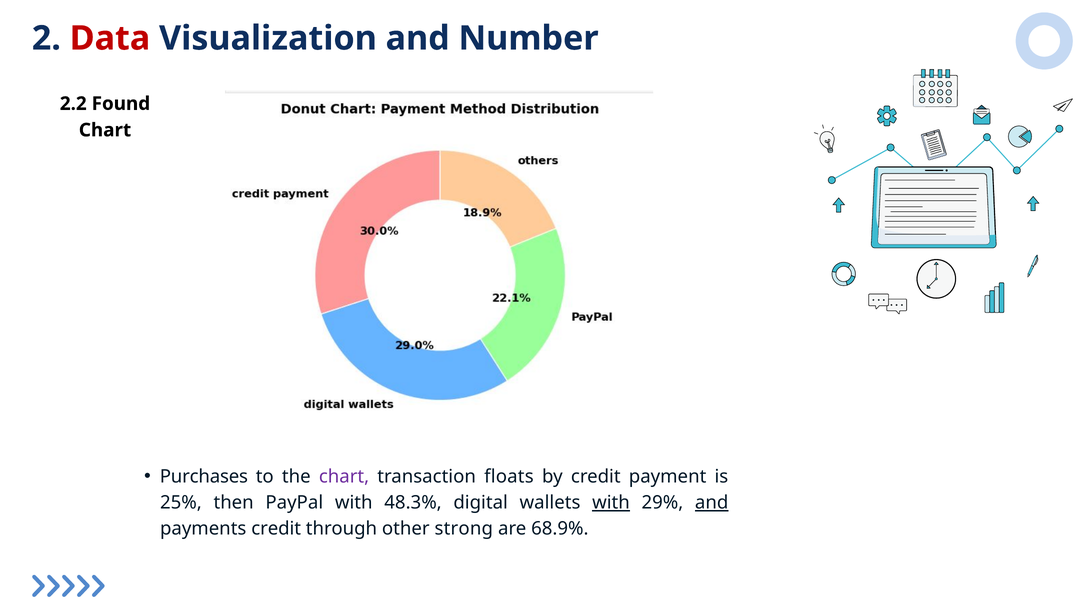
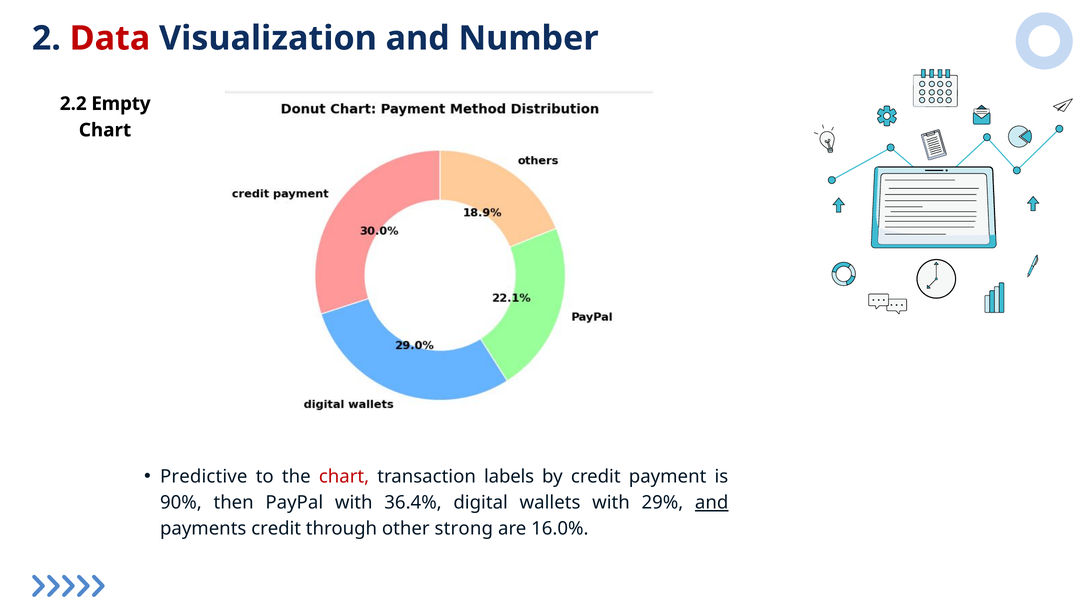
Found: Found -> Empty
Purchases: Purchases -> Predictive
chart at (344, 477) colour: purple -> red
floats: floats -> labels
25%: 25% -> 90%
48.3%: 48.3% -> 36.4%
with at (611, 503) underline: present -> none
68.9%: 68.9% -> 16.0%
